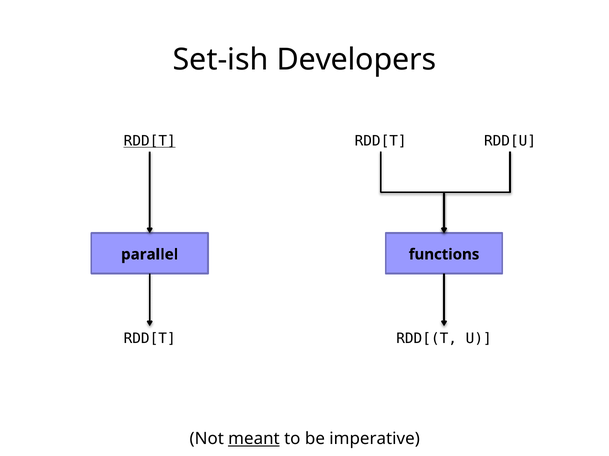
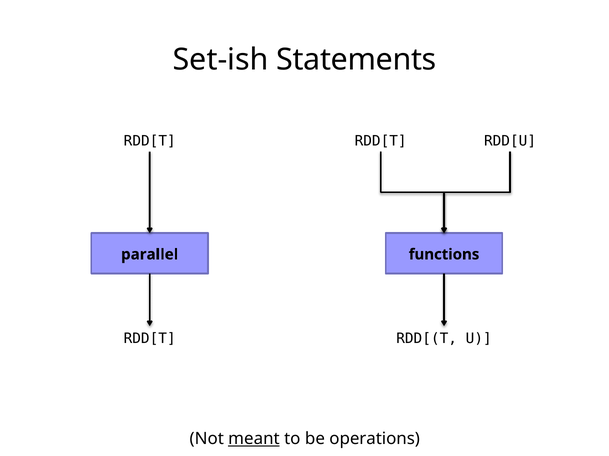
Developers: Developers -> Statements
RDD[T at (150, 141) underline: present -> none
imperative: imperative -> operations
